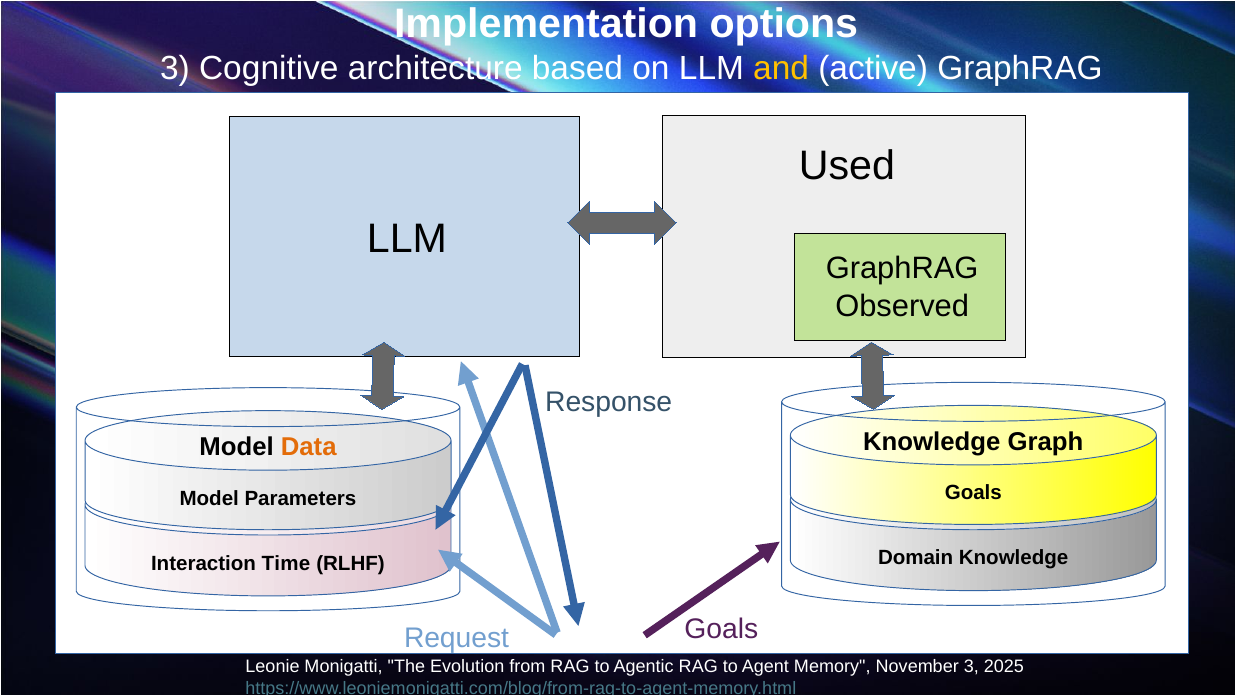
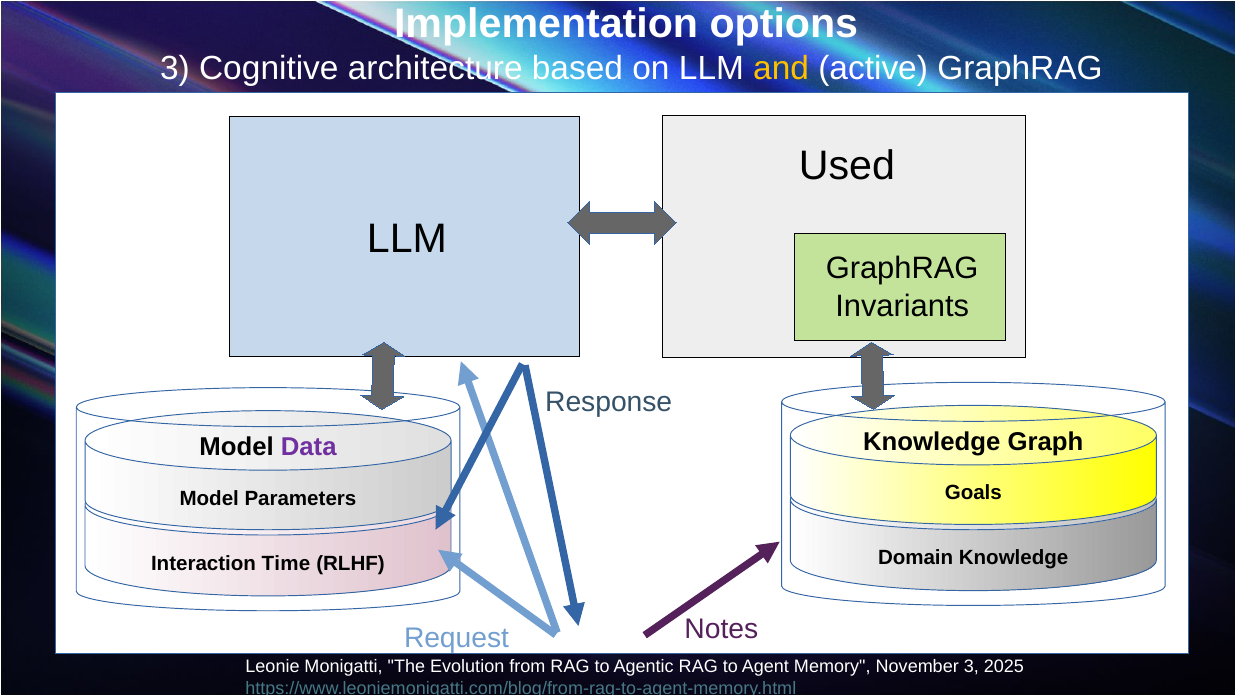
Observed: Observed -> Invariants
Data colour: orange -> purple
Goals at (721, 629): Goals -> Notes
